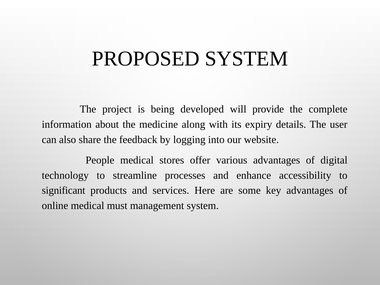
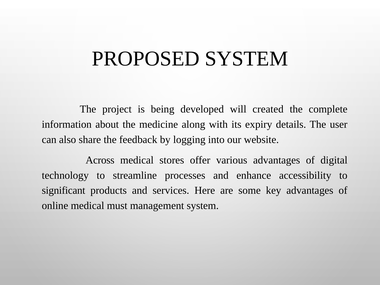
provide: provide -> created
People: People -> Across
